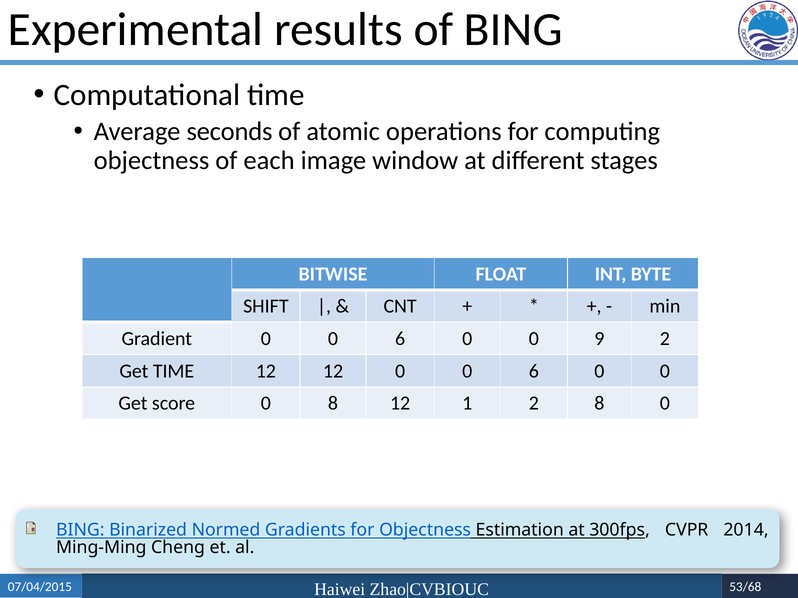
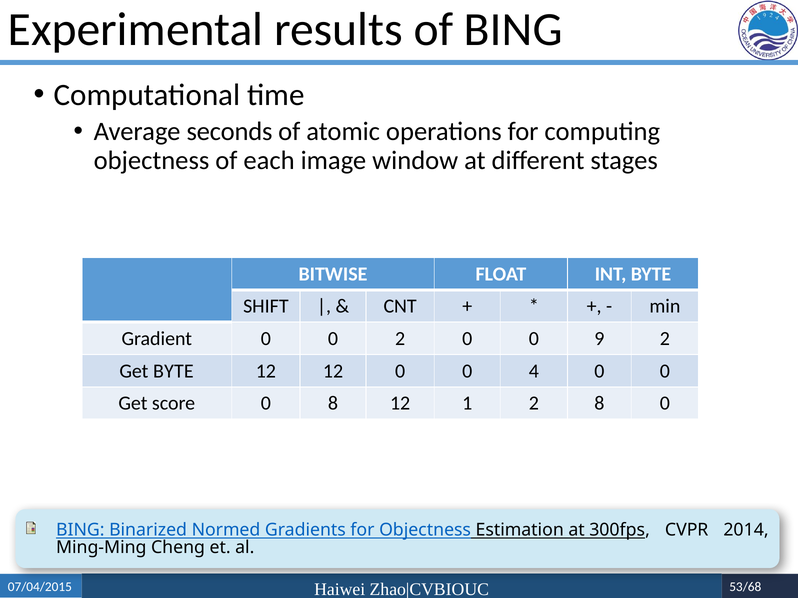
Gradient 0 0 6: 6 -> 2
Get TIME: TIME -> BYTE
12 0 0 6: 6 -> 4
